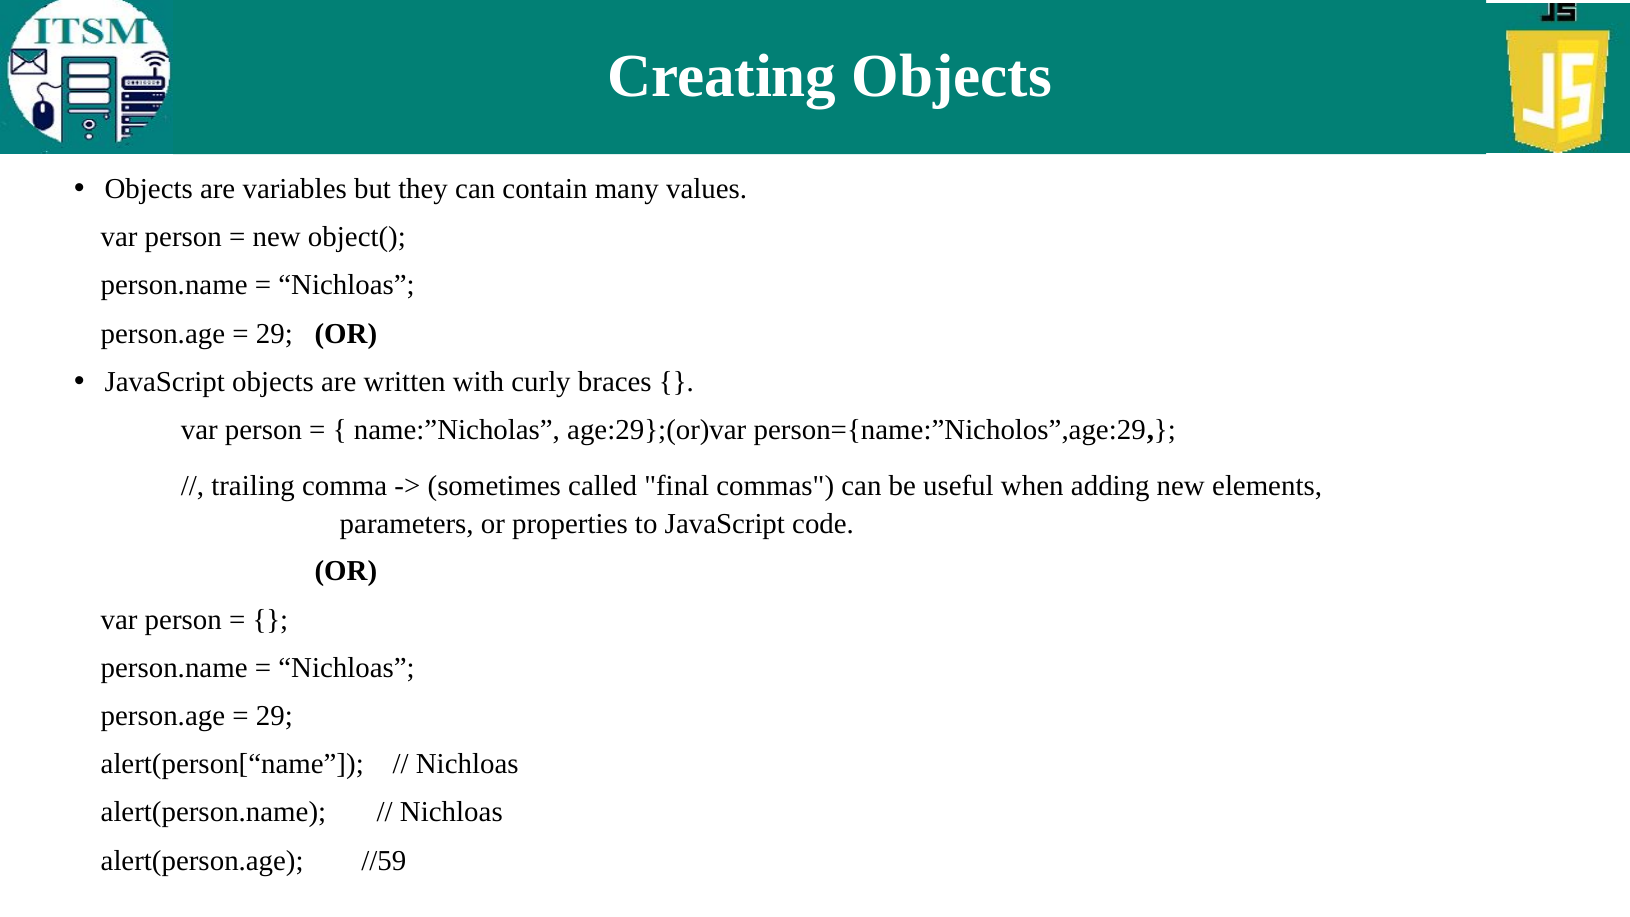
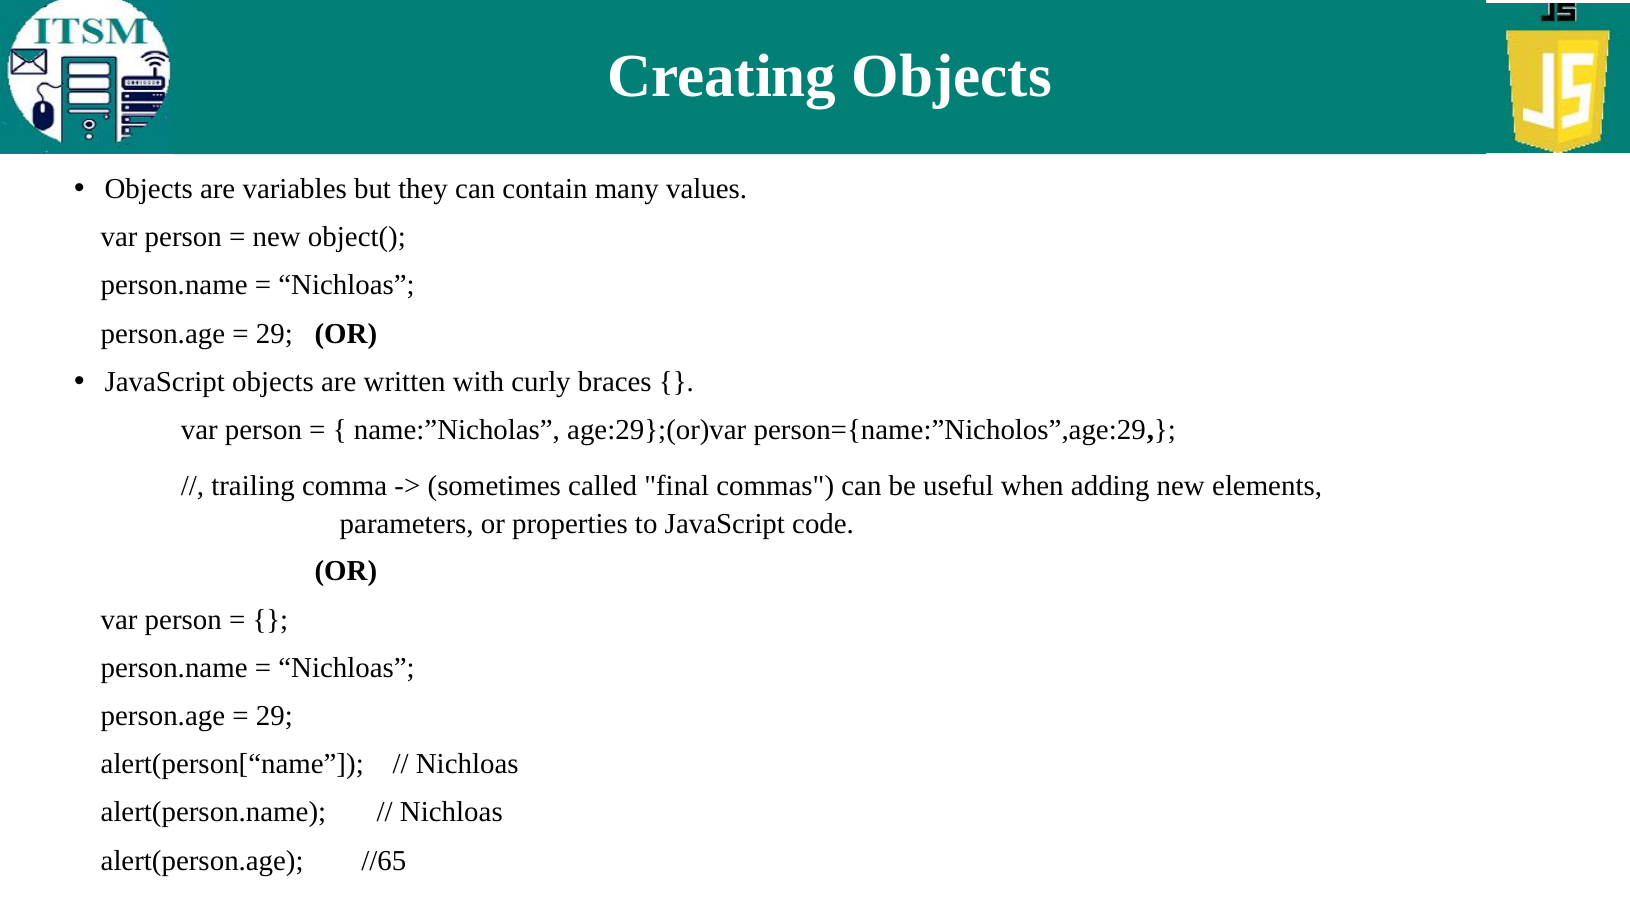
//59: //59 -> //65
